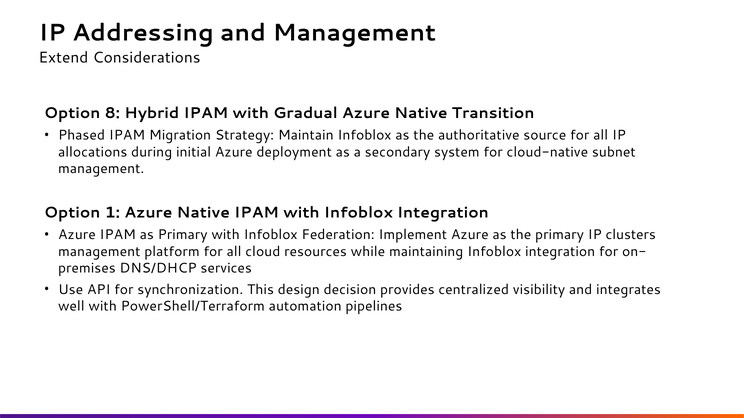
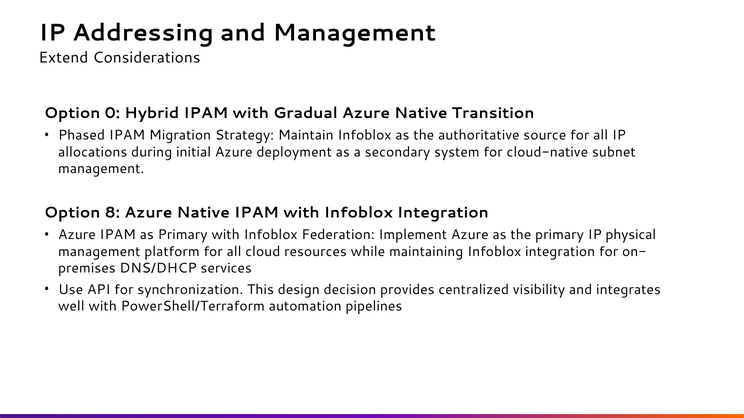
8: 8 -> 0
1: 1 -> 8
clusters: clusters -> physical
